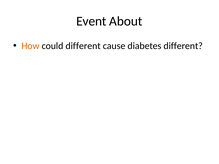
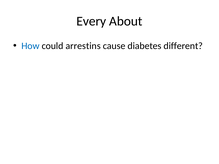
Event: Event -> Every
How colour: orange -> blue
could different: different -> arrestins
